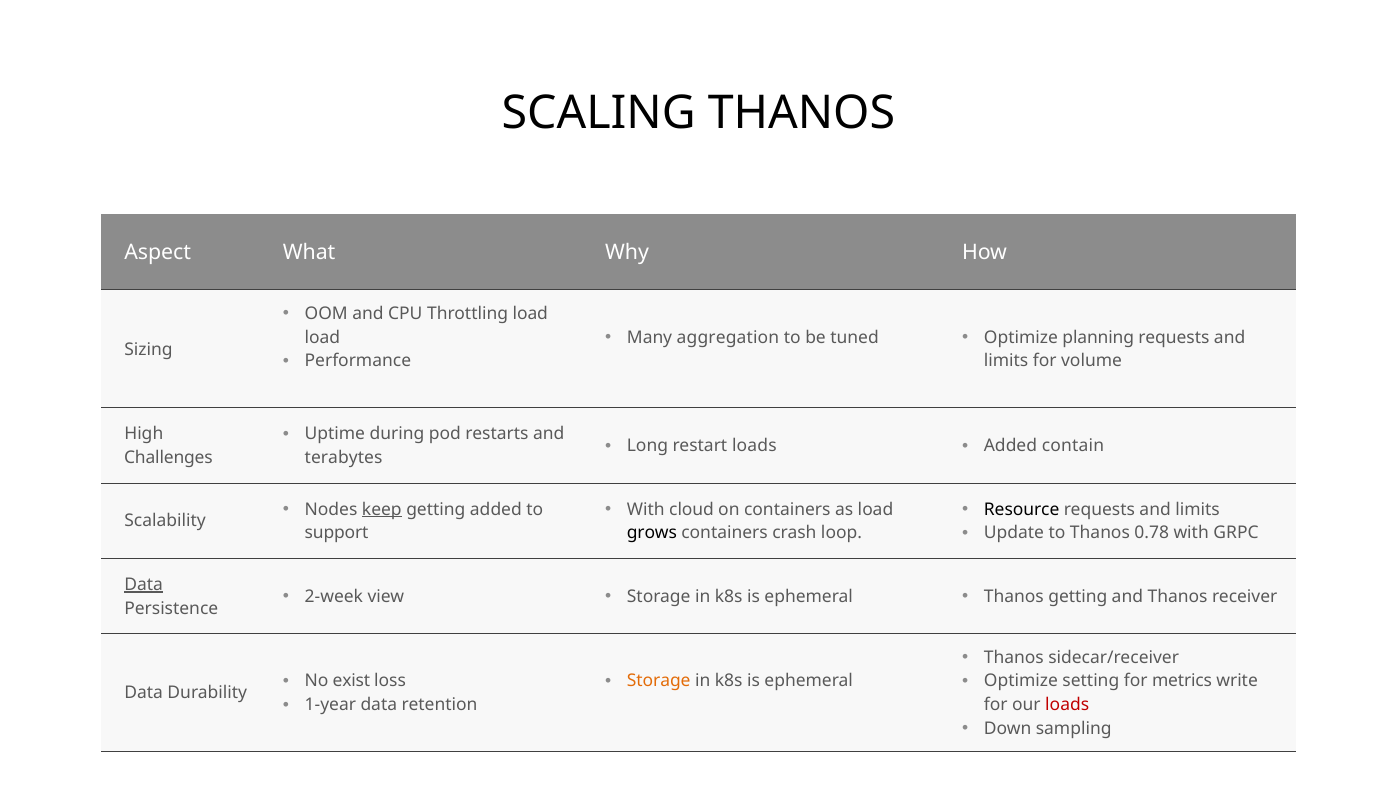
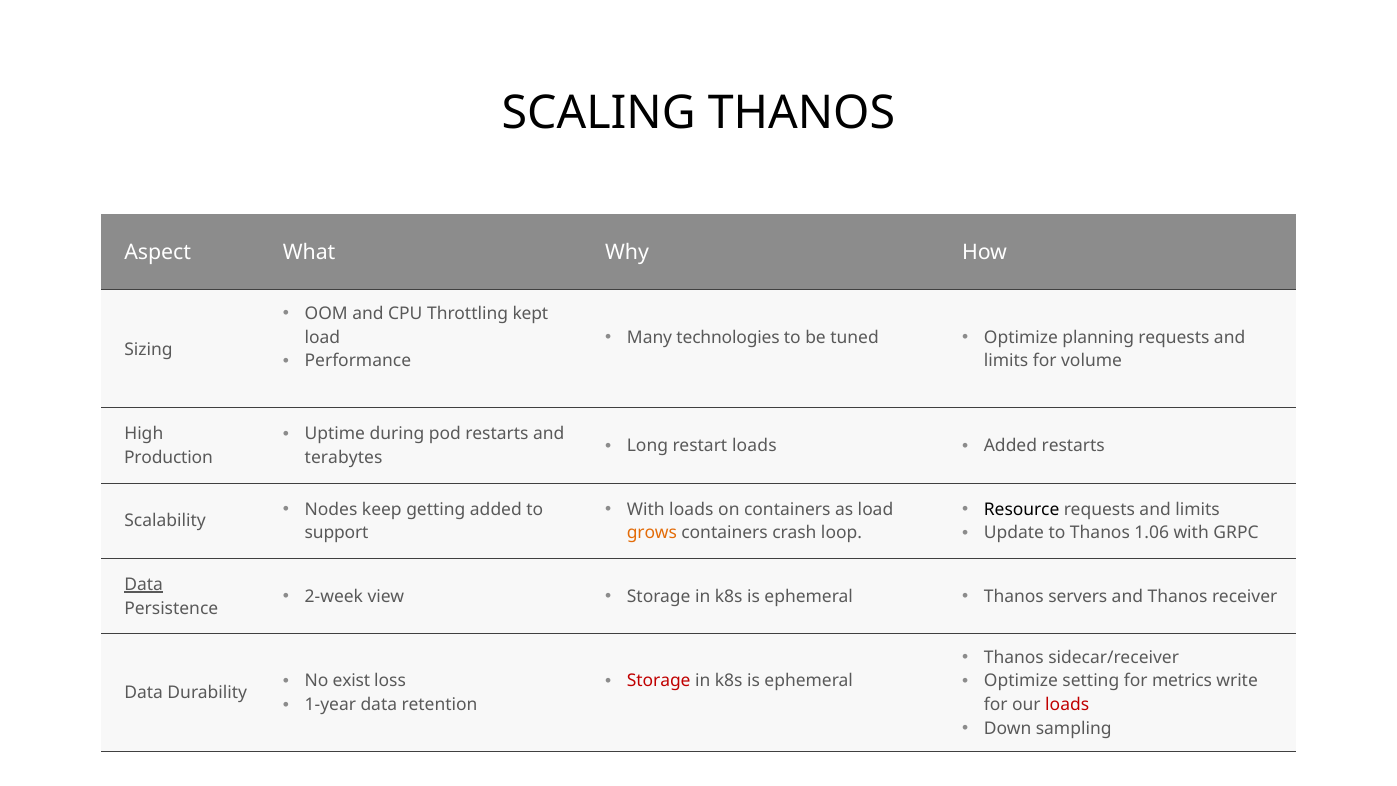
Throttling load: load -> kept
aggregation: aggregation -> technologies
Added contain: contain -> restarts
Challenges: Challenges -> Production
keep underline: present -> none
With cloud: cloud -> loads
0.78: 0.78 -> 1.06
grows colour: black -> orange
Thanos getting: getting -> servers
Storage at (659, 681) colour: orange -> red
